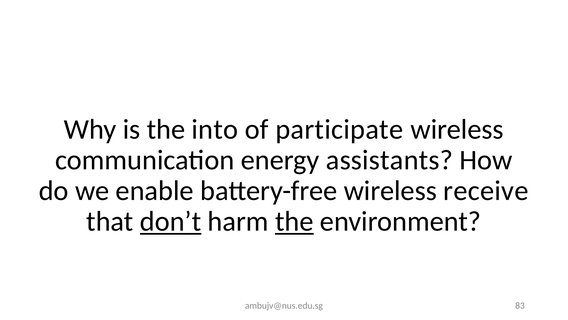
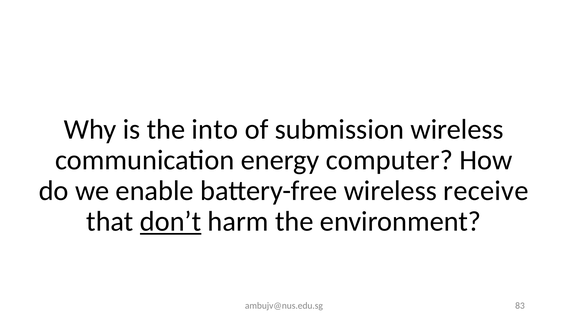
participate: participate -> submission
assistants: assistants -> computer
the at (294, 221) underline: present -> none
